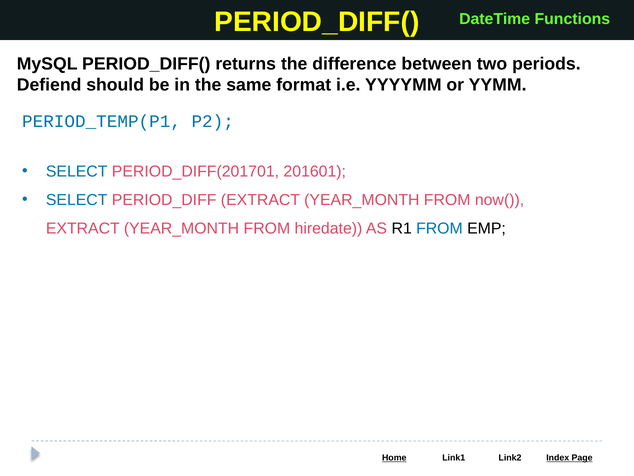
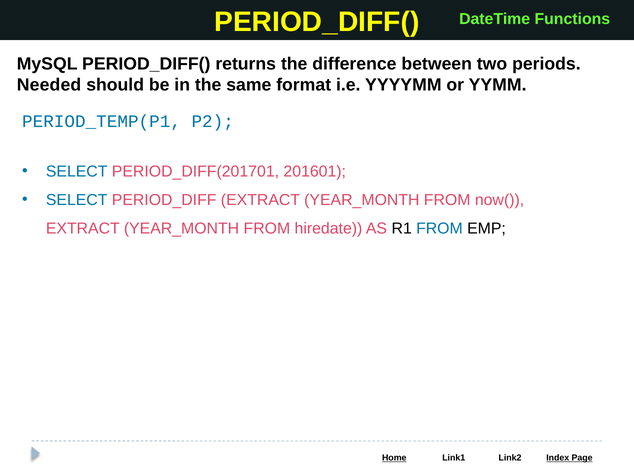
Defiend: Defiend -> Needed
